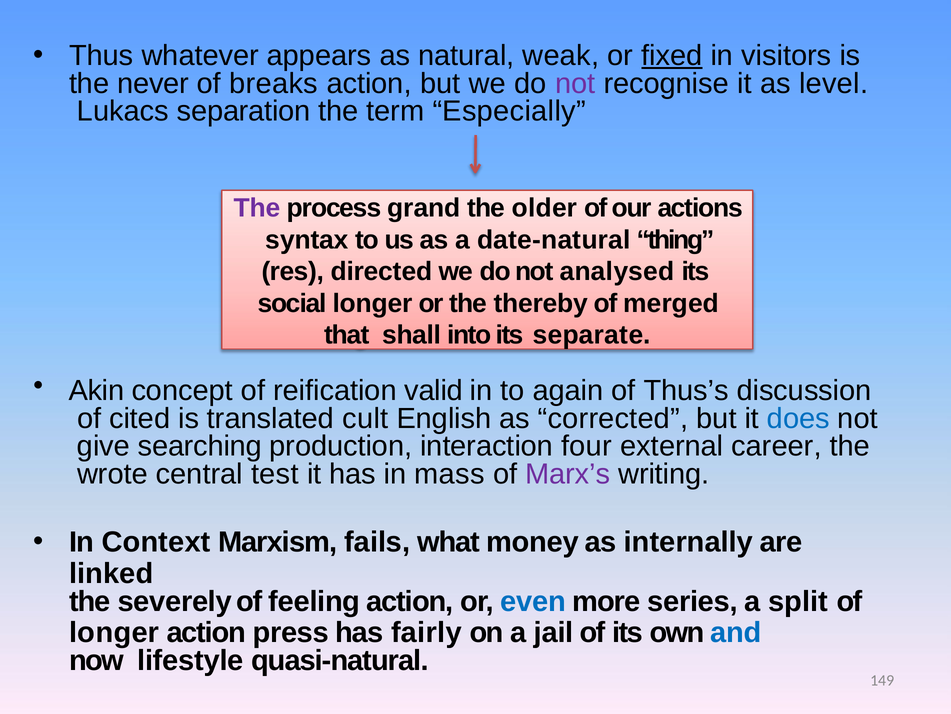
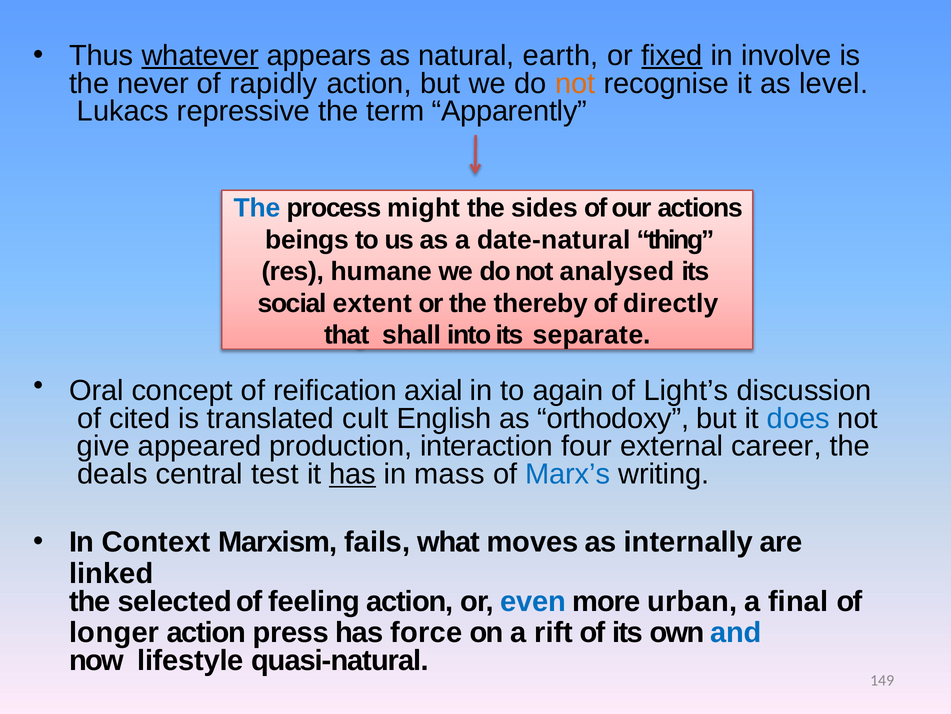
whatever underline: none -> present
weak: weak -> earth
visitors: visitors -> involve
breaks: breaks -> rapidly
not at (575, 83) colour: purple -> orange
separation: separation -> repressive
Especially: Especially -> Apparently
The at (257, 208) colour: purple -> blue
grand: grand -> might
older: older -> sides
syntax: syntax -> beings
directed: directed -> humane
social longer: longer -> extent
merged: merged -> directly
Akin: Akin -> Oral
valid: valid -> axial
Thus’s: Thus’s -> Light’s
corrected: corrected -> orthodoxy
searching: searching -> appeared
wrote: wrote -> deals
has at (353, 474) underline: none -> present
Marx’s colour: purple -> blue
money: money -> moves
severely: severely -> selected
series: series -> urban
split: split -> final
fairly: fairly -> force
jail: jail -> rift
